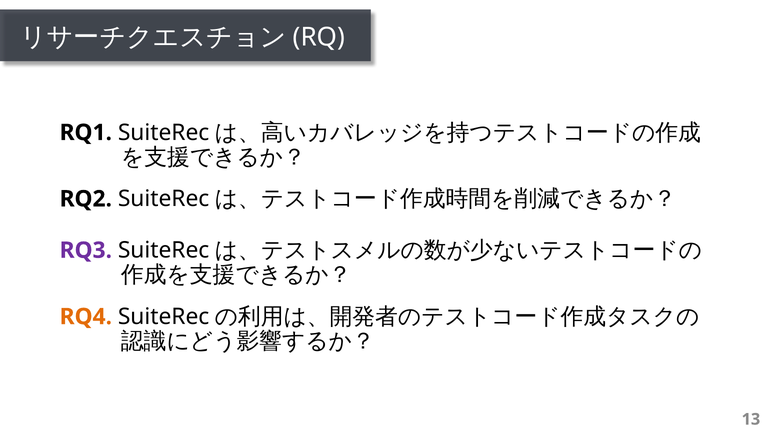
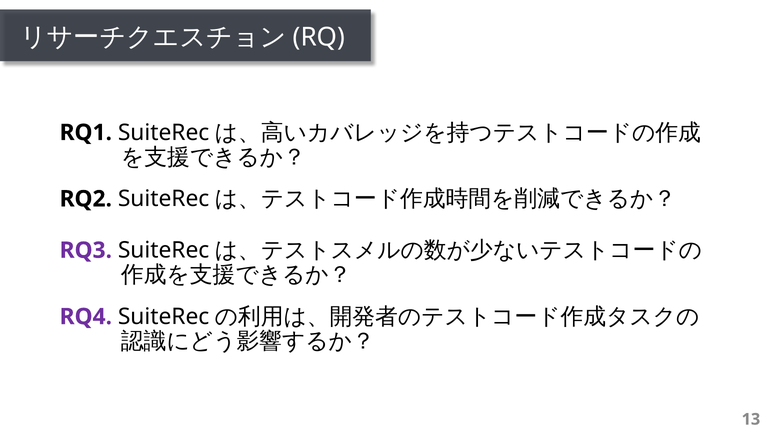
RQ4 colour: orange -> purple
